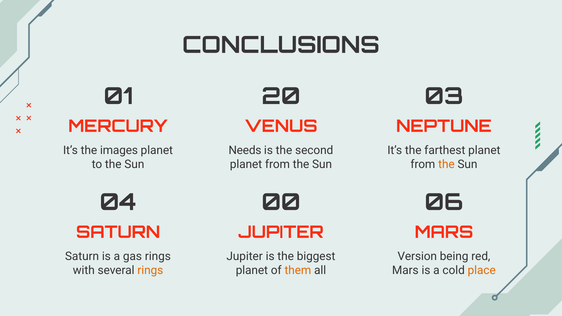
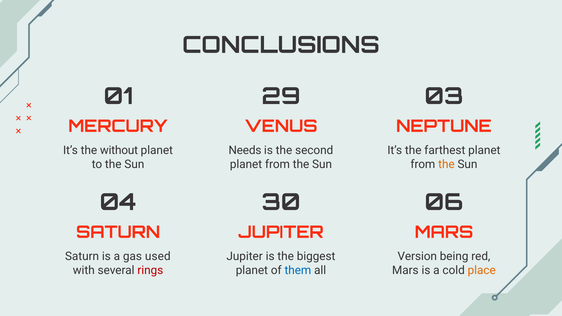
20: 20 -> 29
images: images -> without
00: 00 -> 30
gas rings: rings -> used
rings at (150, 270) colour: orange -> red
them colour: orange -> blue
